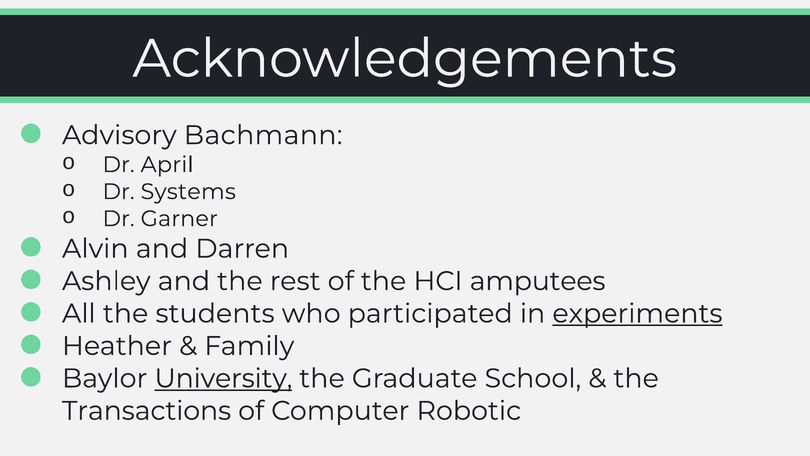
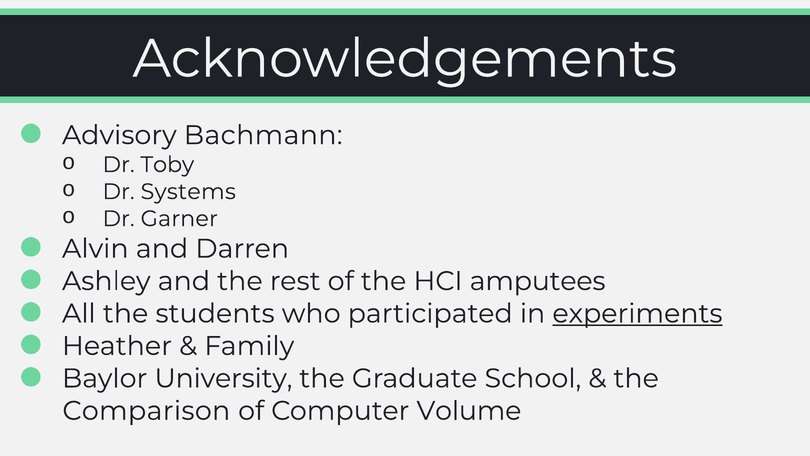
April: April -> Toby
University underline: present -> none
Transactions: Transactions -> Comparison
Robotic: Robotic -> Volume
